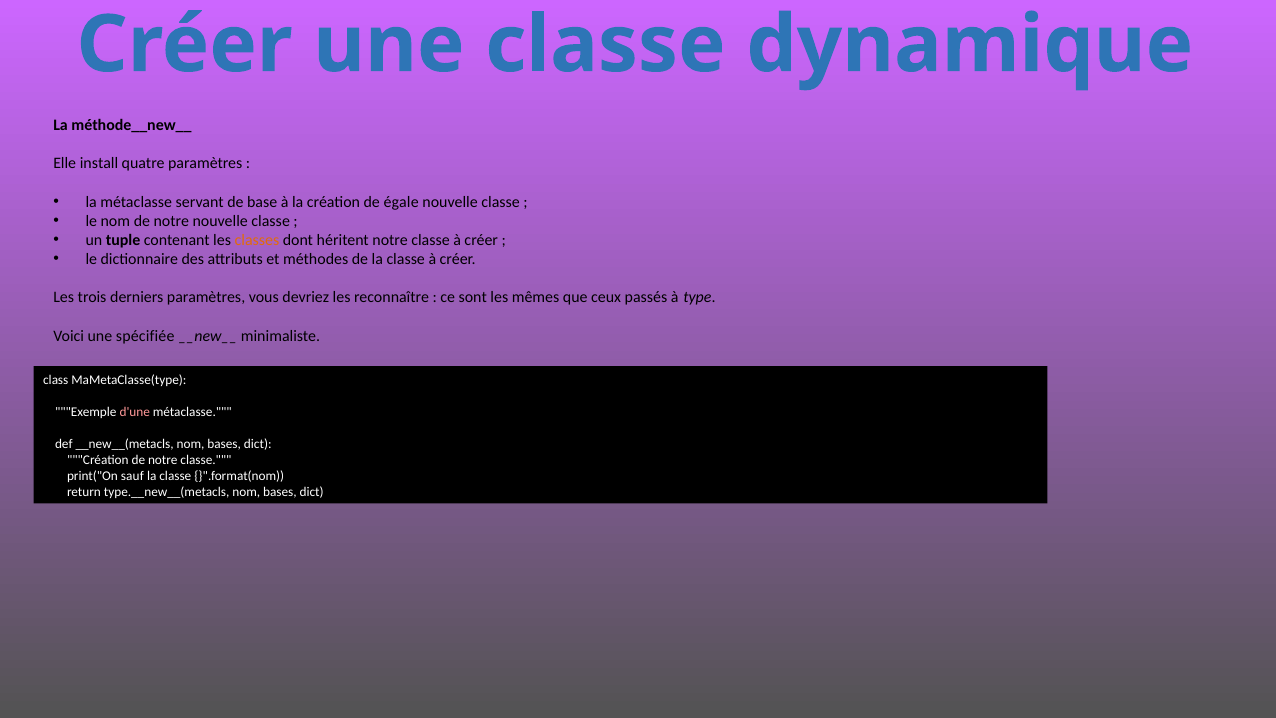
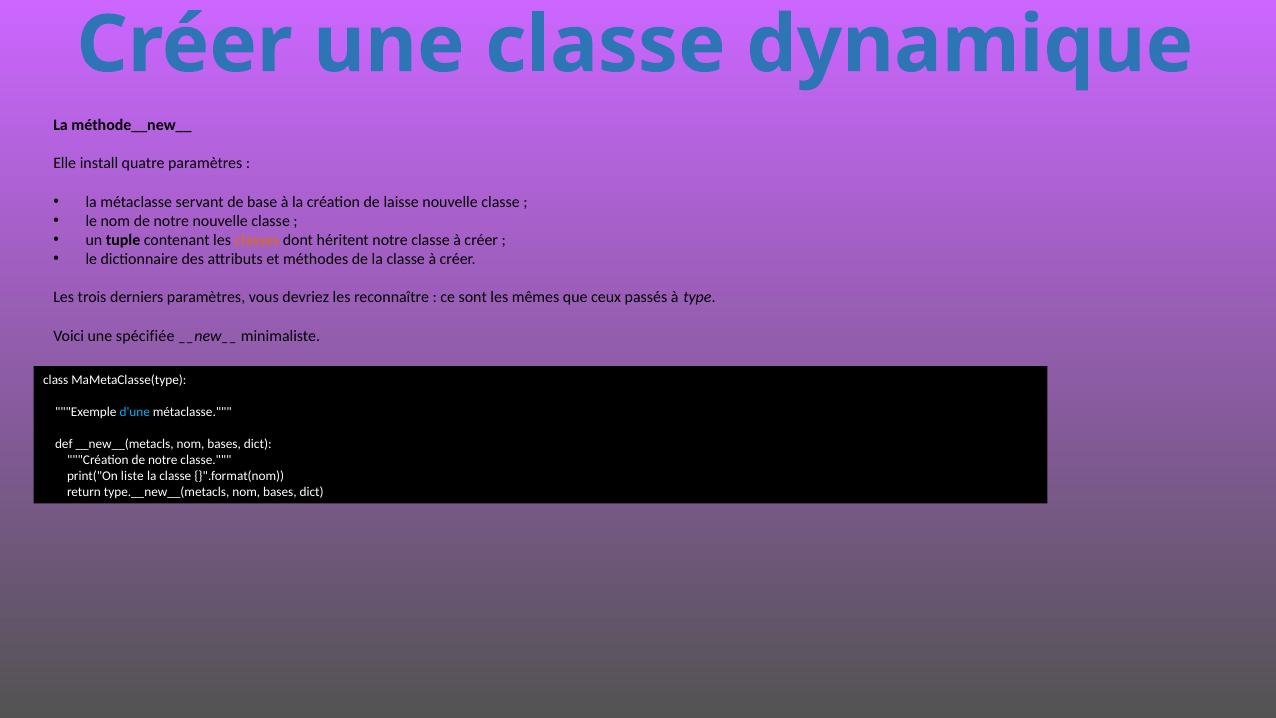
égale: égale -> laisse
d'une colour: pink -> light blue
sauf: sauf -> liste
